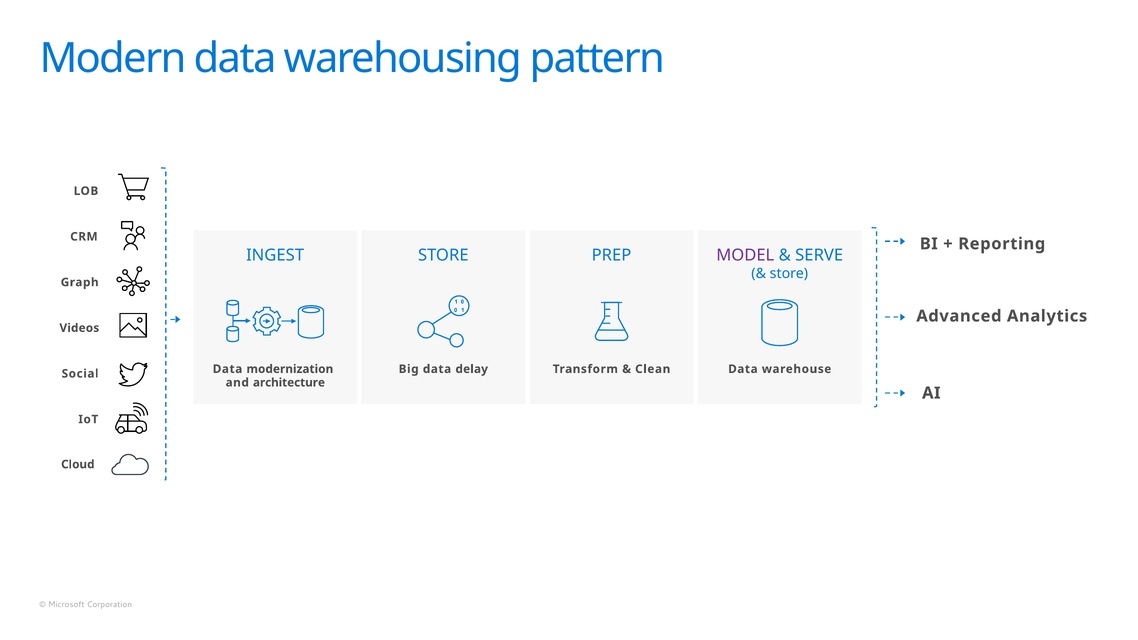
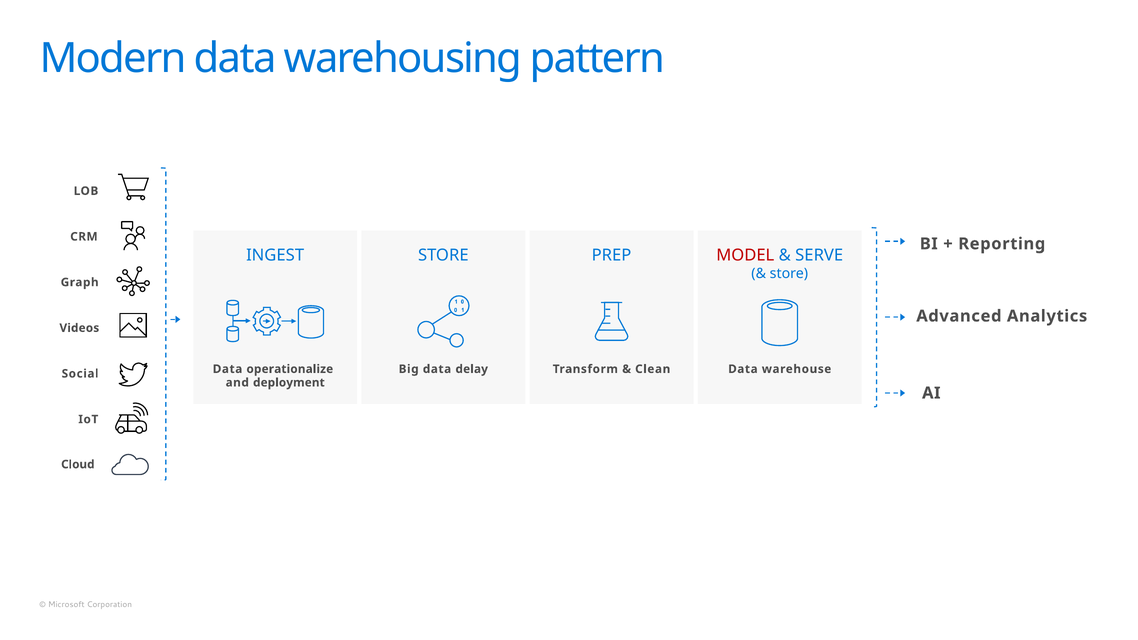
MODEL colour: purple -> red
modernization: modernization -> operationalize
architecture: architecture -> deployment
